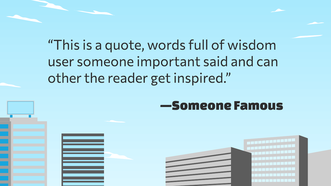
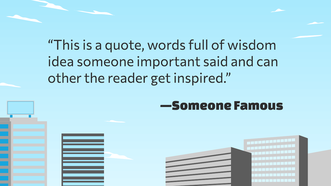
user: user -> idea
